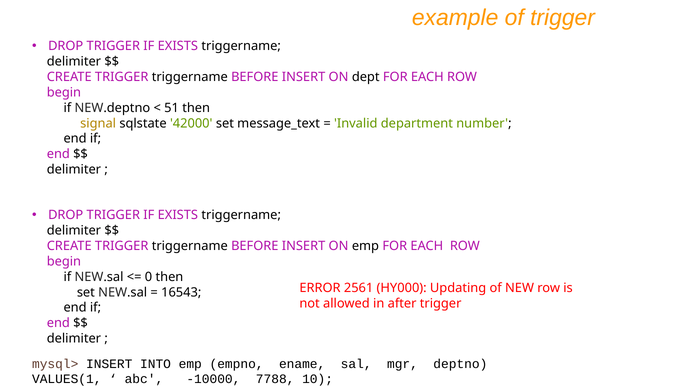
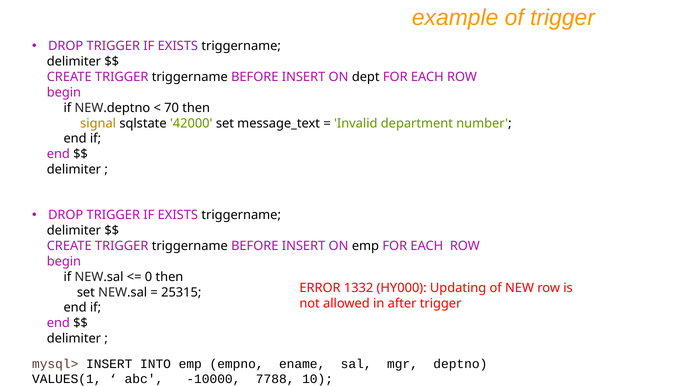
51: 51 -> 70
2561: 2561 -> 1332
16543: 16543 -> 25315
